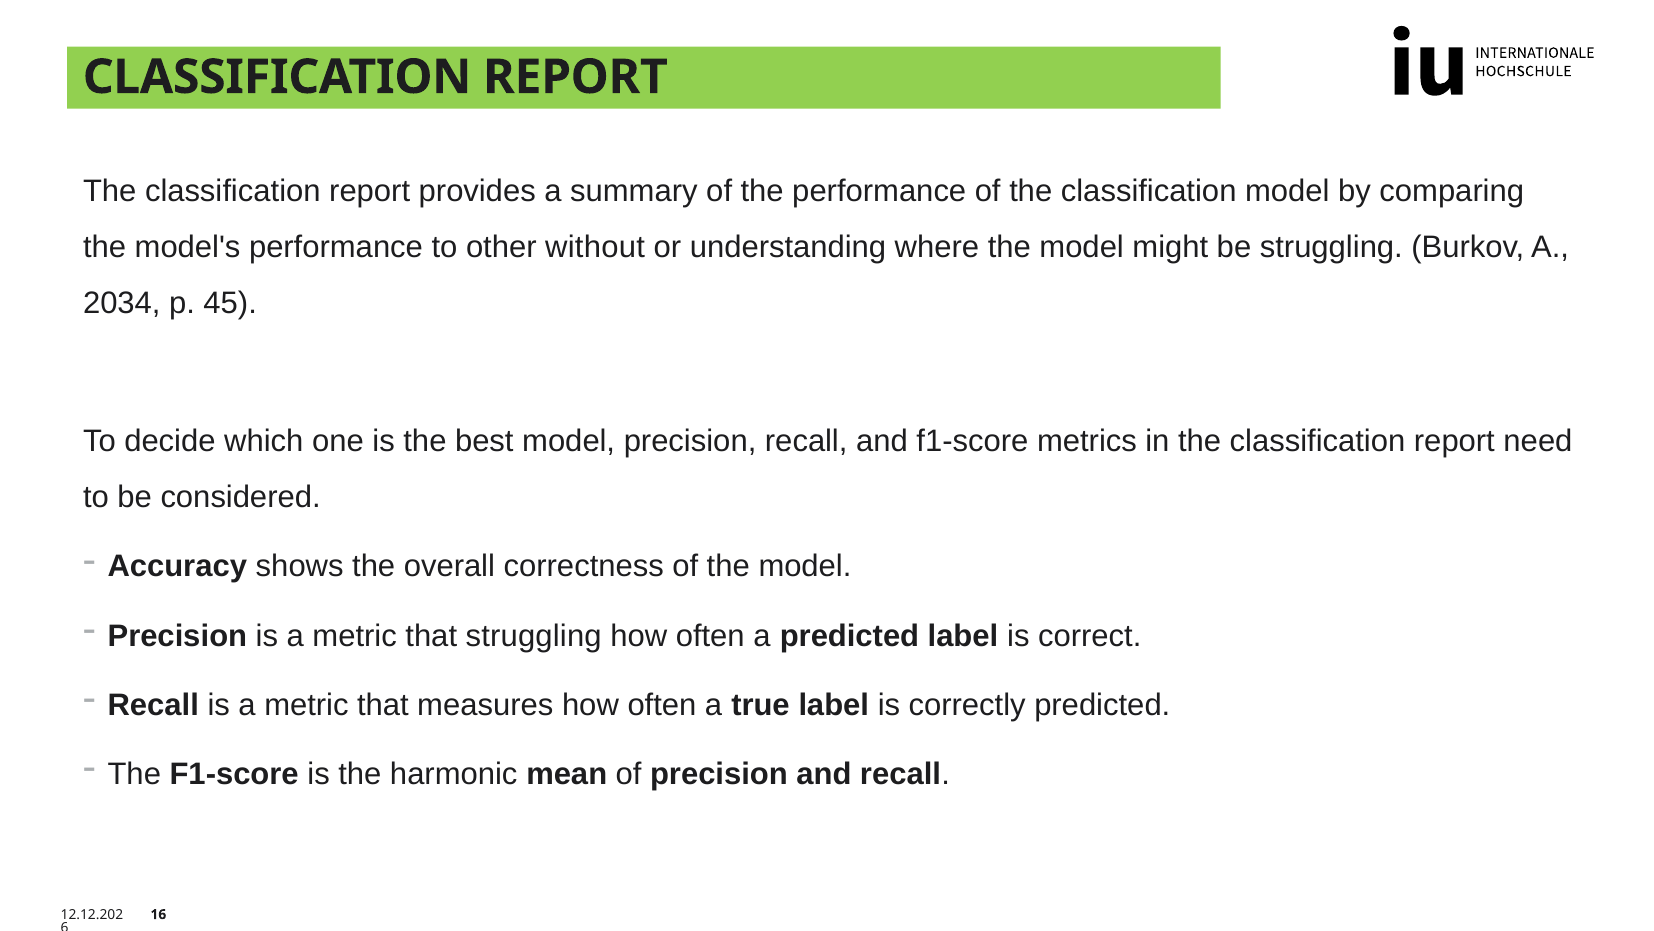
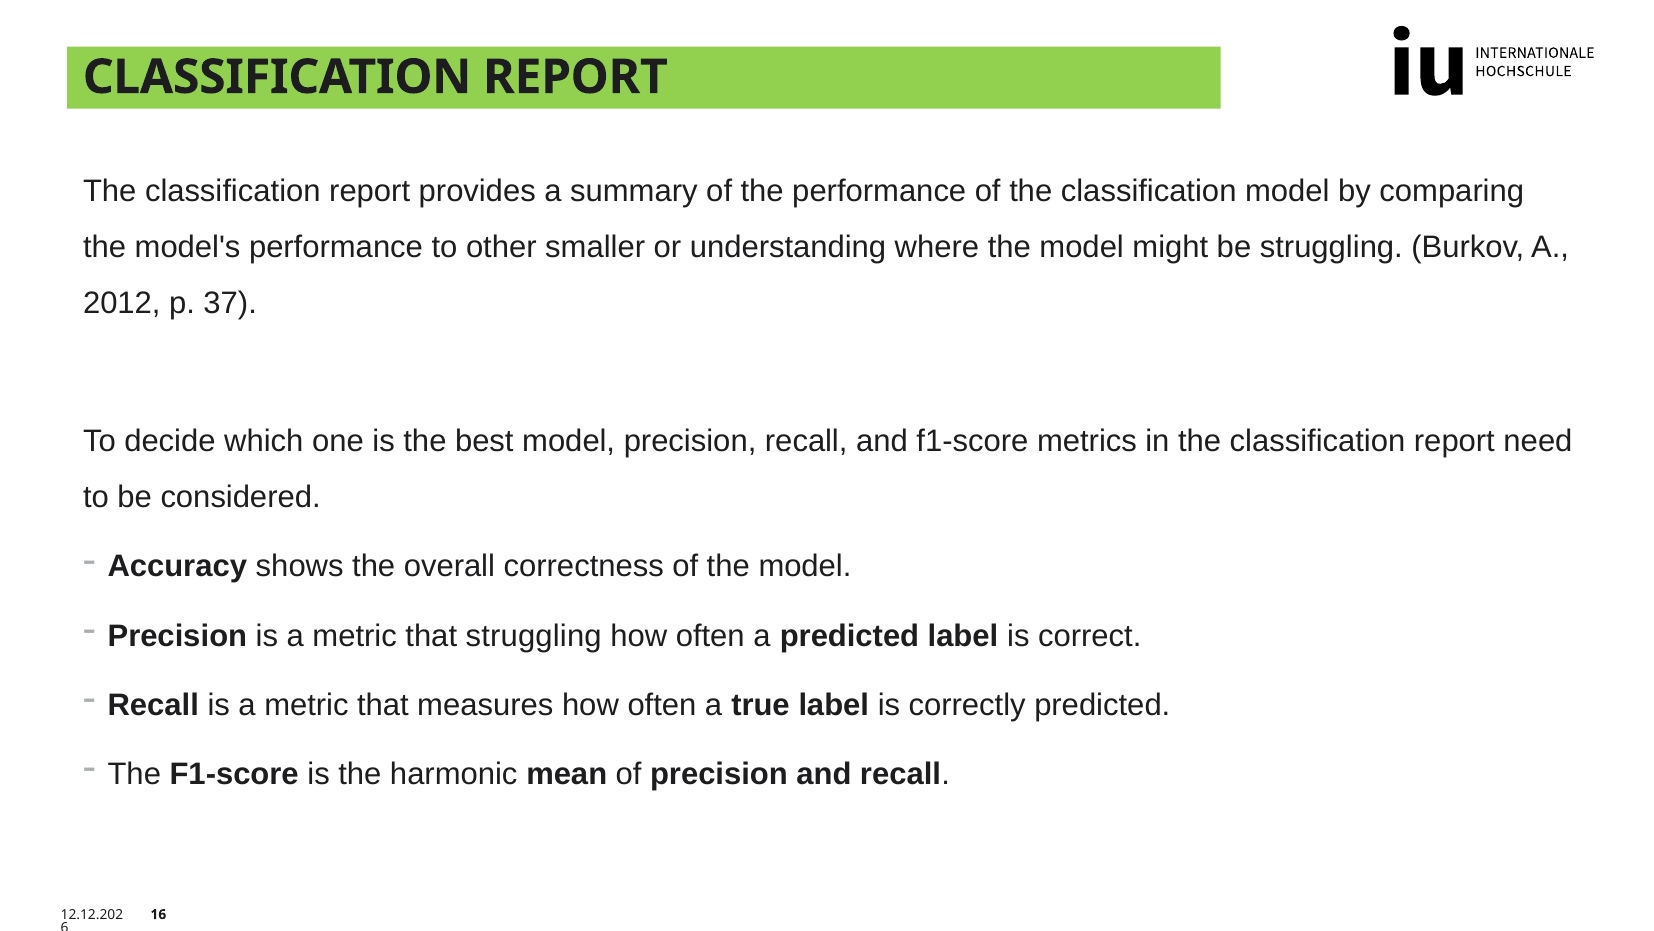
without: without -> smaller
2034: 2034 -> 2012
45: 45 -> 37
